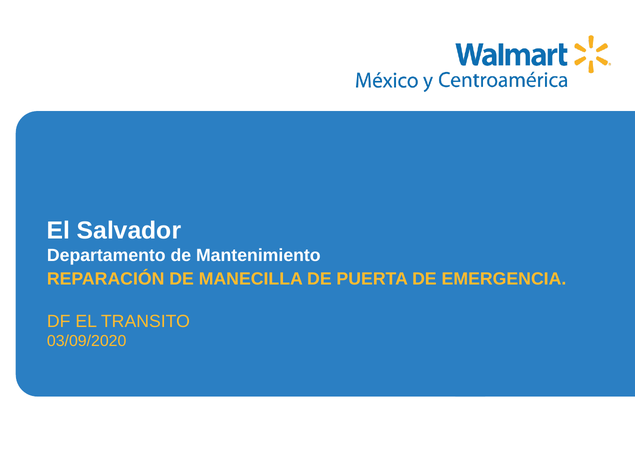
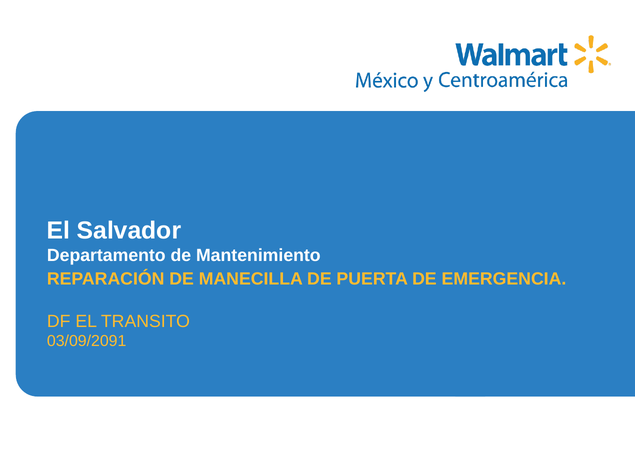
03/09/2020: 03/09/2020 -> 03/09/2091
